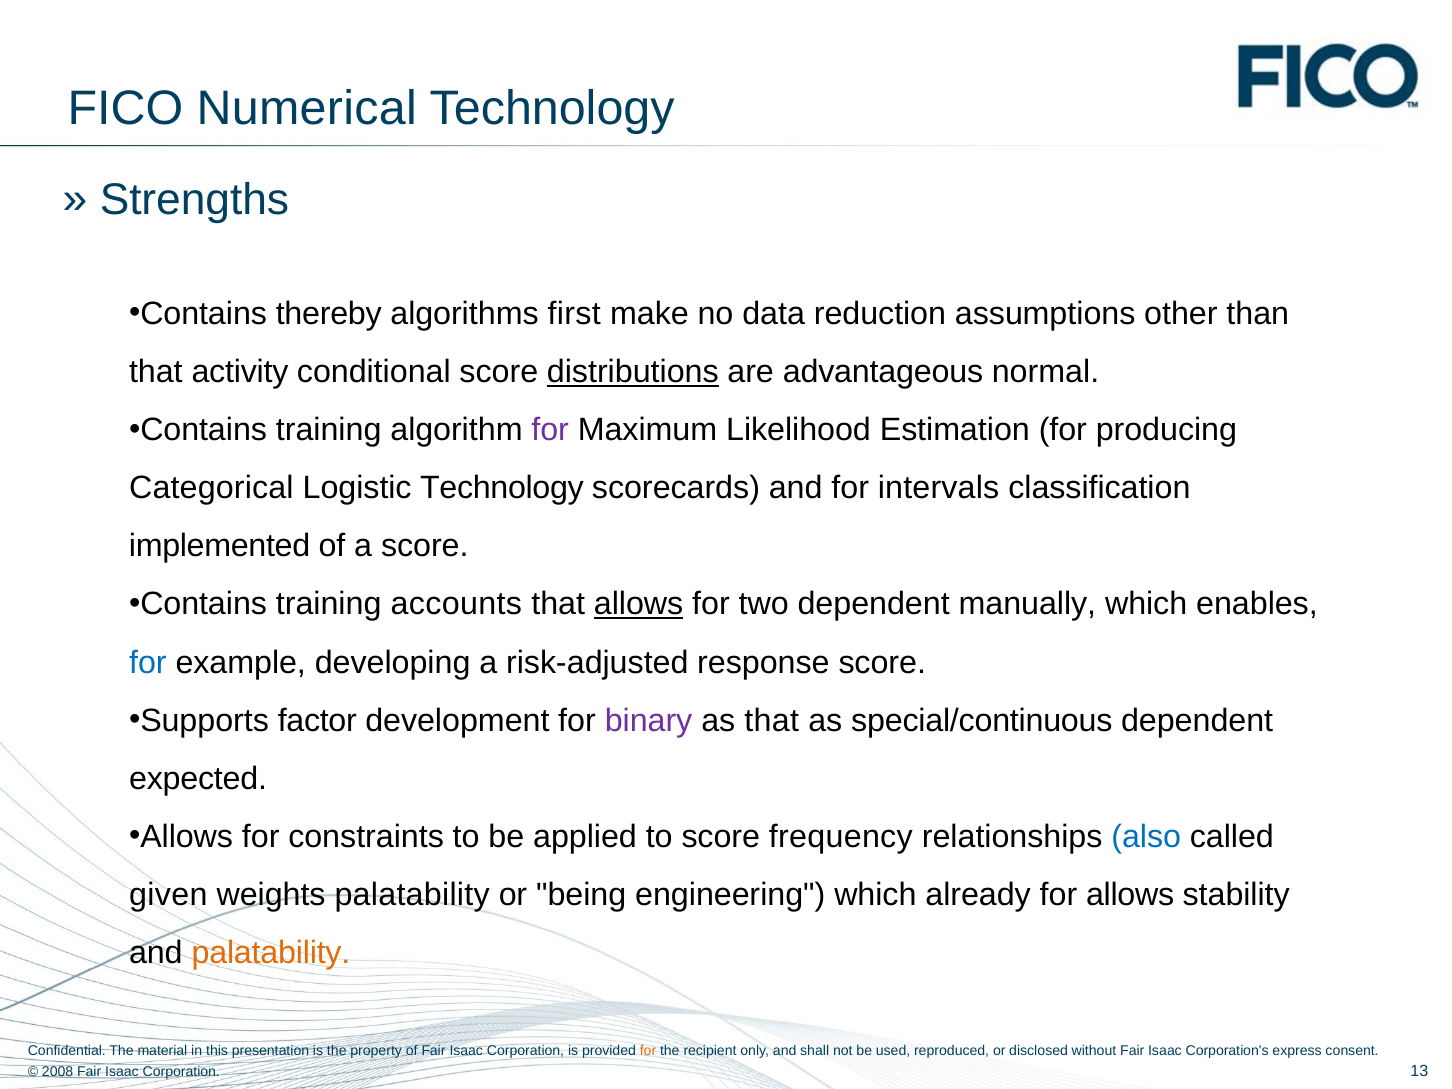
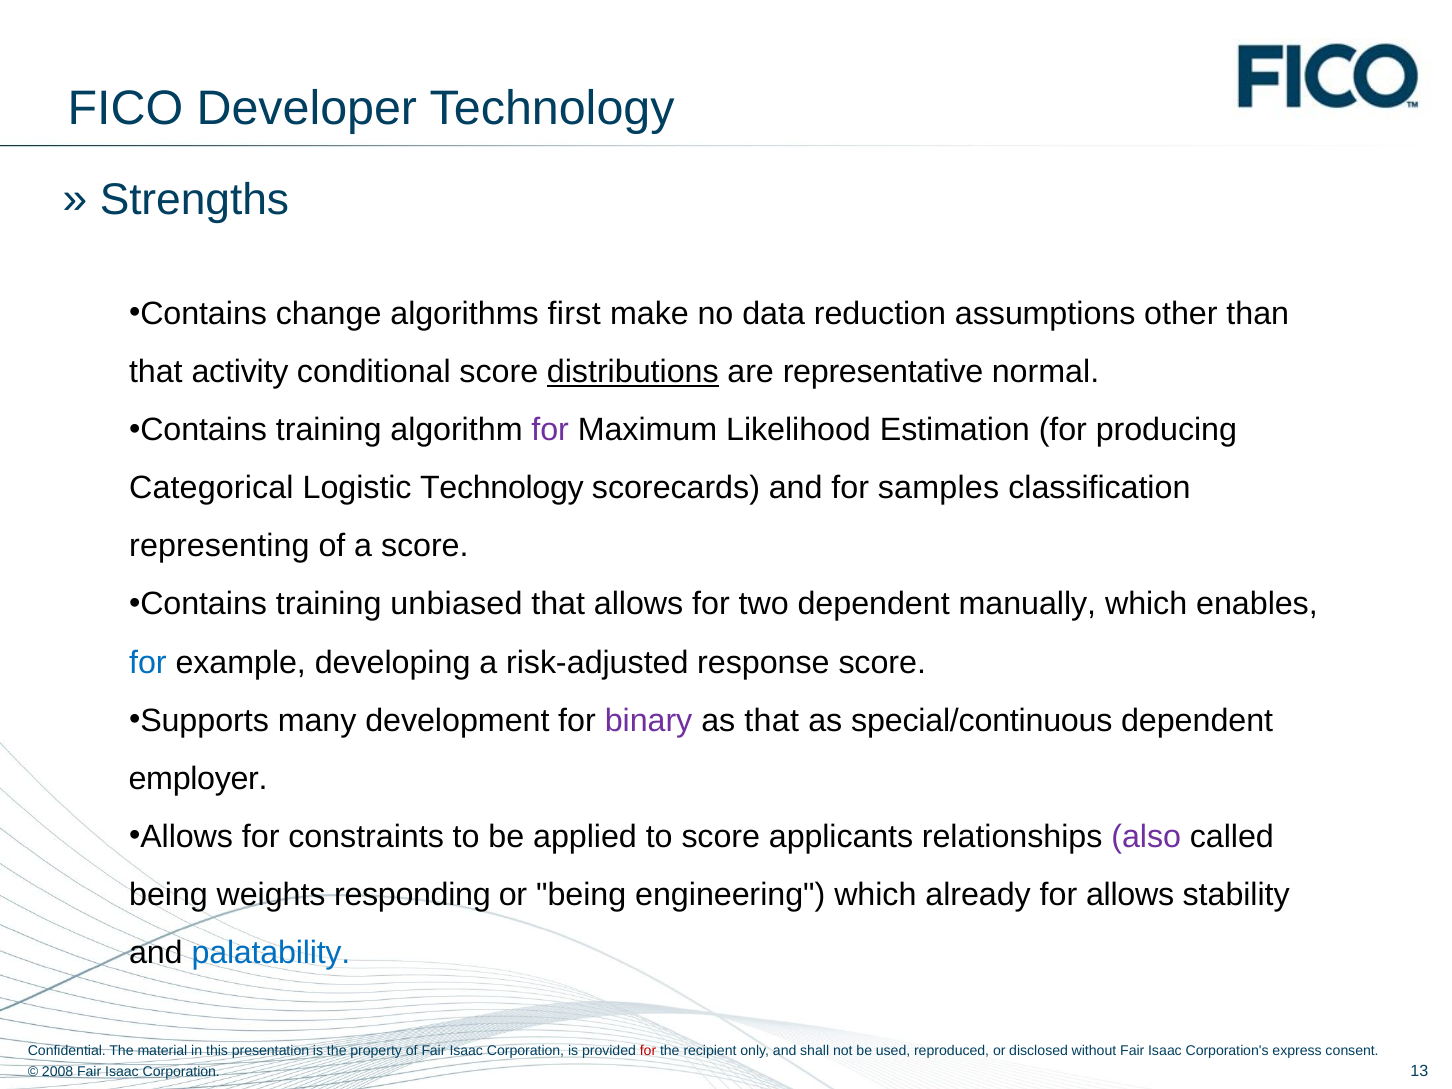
Numerical: Numerical -> Developer
thereby: thereby -> change
advantageous: advantageous -> representative
intervals: intervals -> samples
implemented: implemented -> representing
accounts: accounts -> unbiased
allows at (639, 604) underline: present -> none
factor: factor -> many
expected: expected -> employer
frequency: frequency -> applicants
also colour: blue -> purple
given at (168, 894): given -> being
weights palatability: palatability -> responding
palatability at (271, 952) colour: orange -> blue
for at (648, 1050) colour: orange -> red
